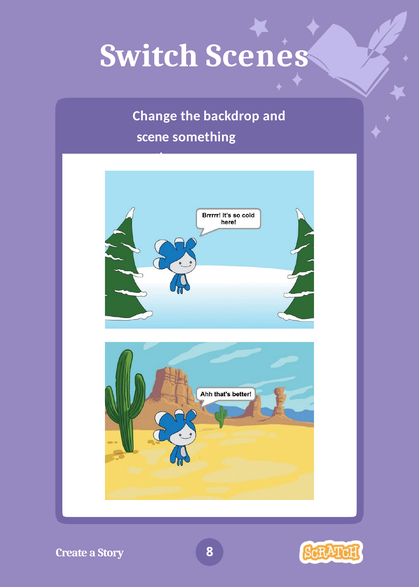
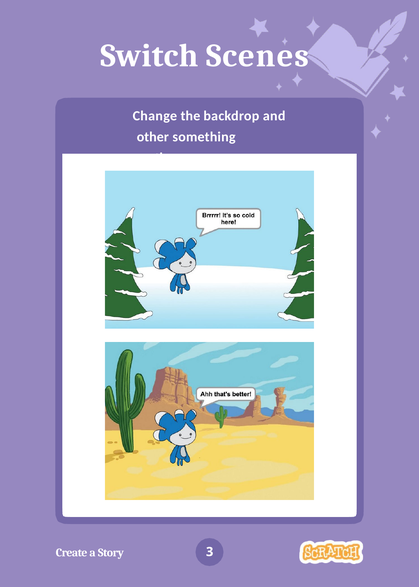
scene: scene -> other
8: 8 -> 3
